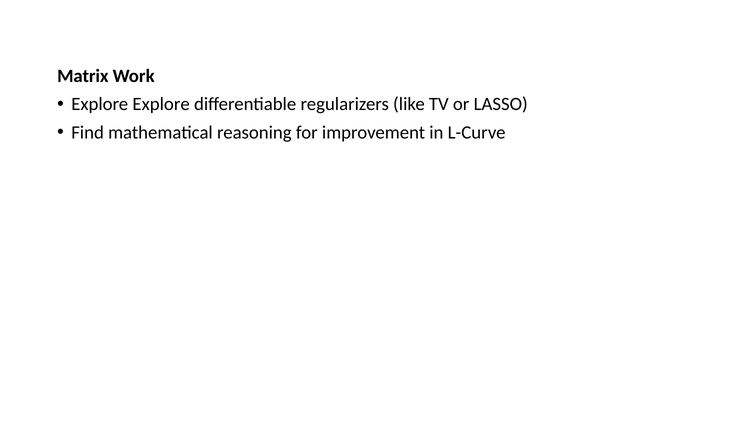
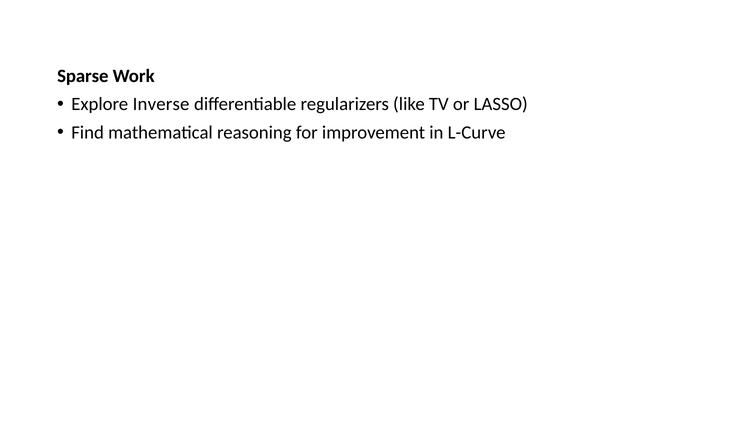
Matrix: Matrix -> Sparse
Explore Explore: Explore -> Inverse
